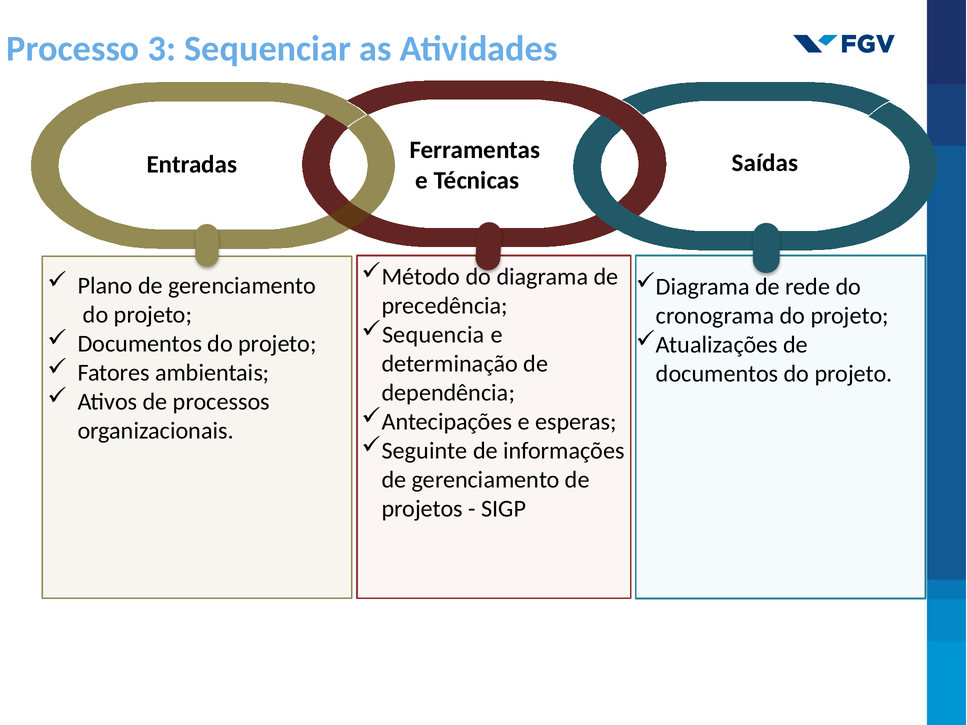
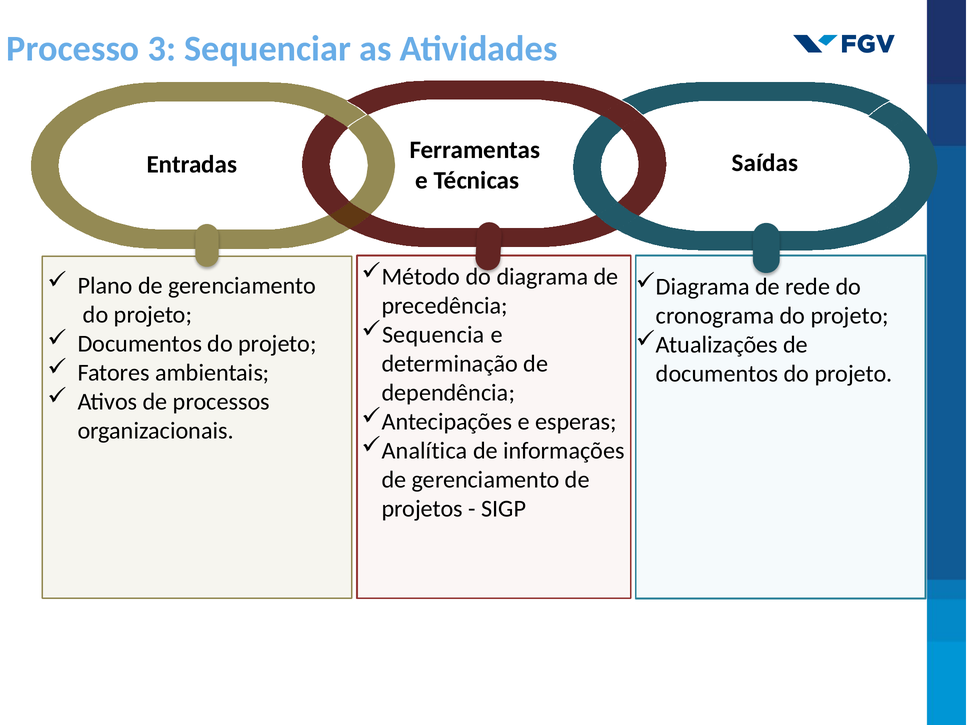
Seguinte: Seguinte -> Analítica
